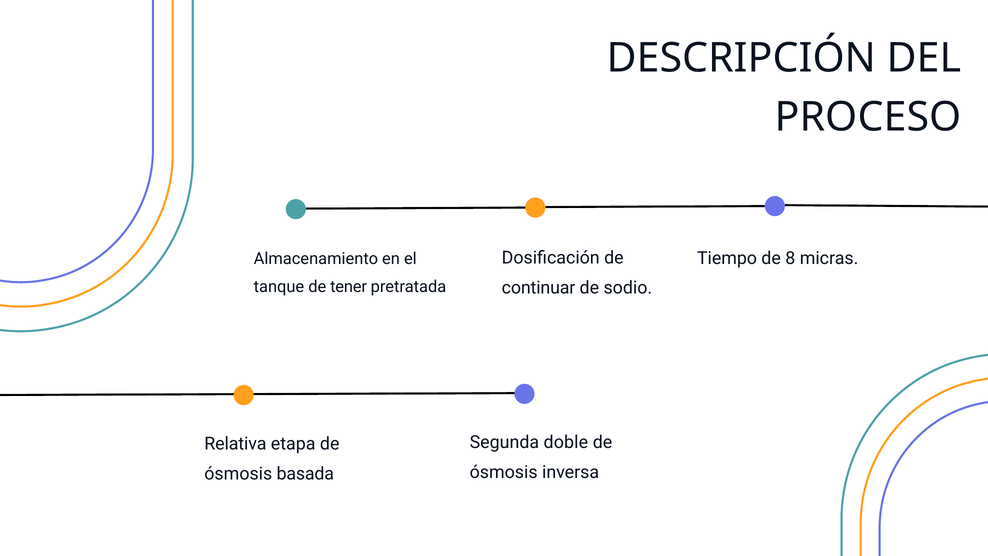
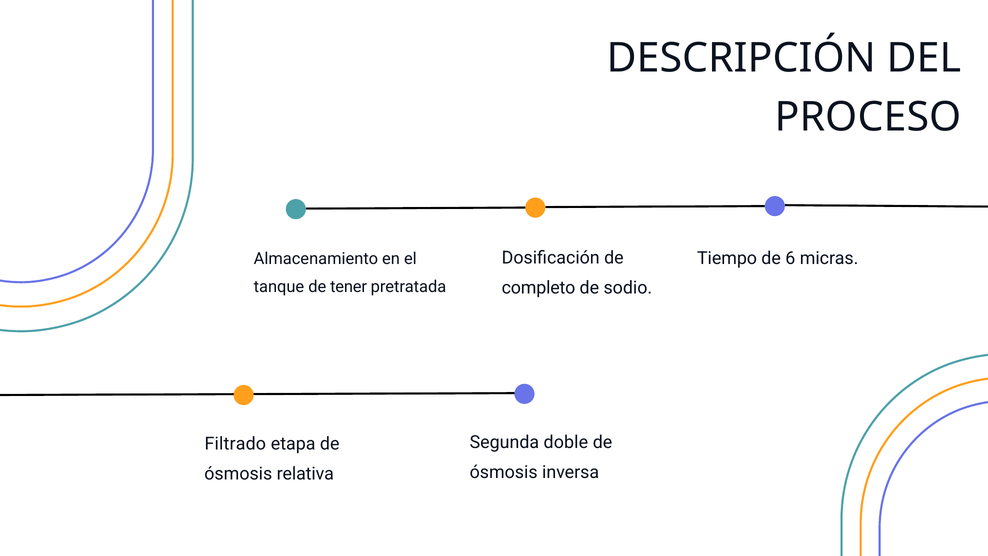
8: 8 -> 6
continuar: continuar -> completo
Relativa: Relativa -> Filtrado
basada: basada -> relativa
